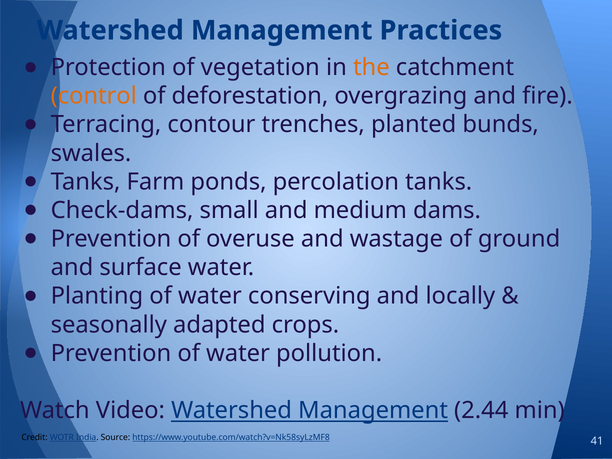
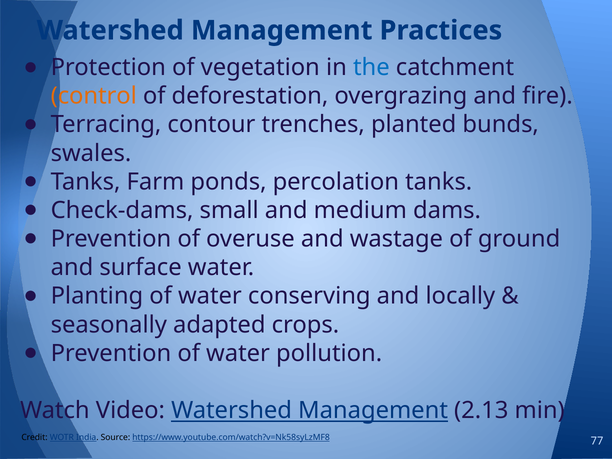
the colour: orange -> blue
2.44: 2.44 -> 2.13
41: 41 -> 77
